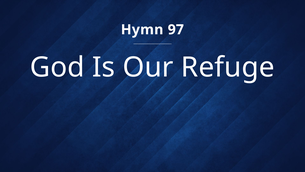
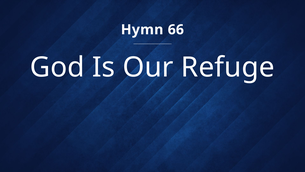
97: 97 -> 66
